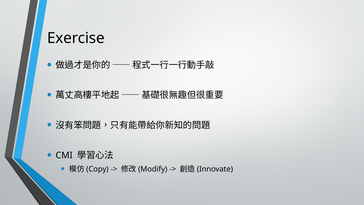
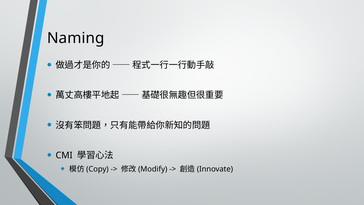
Exercise: Exercise -> Naming
